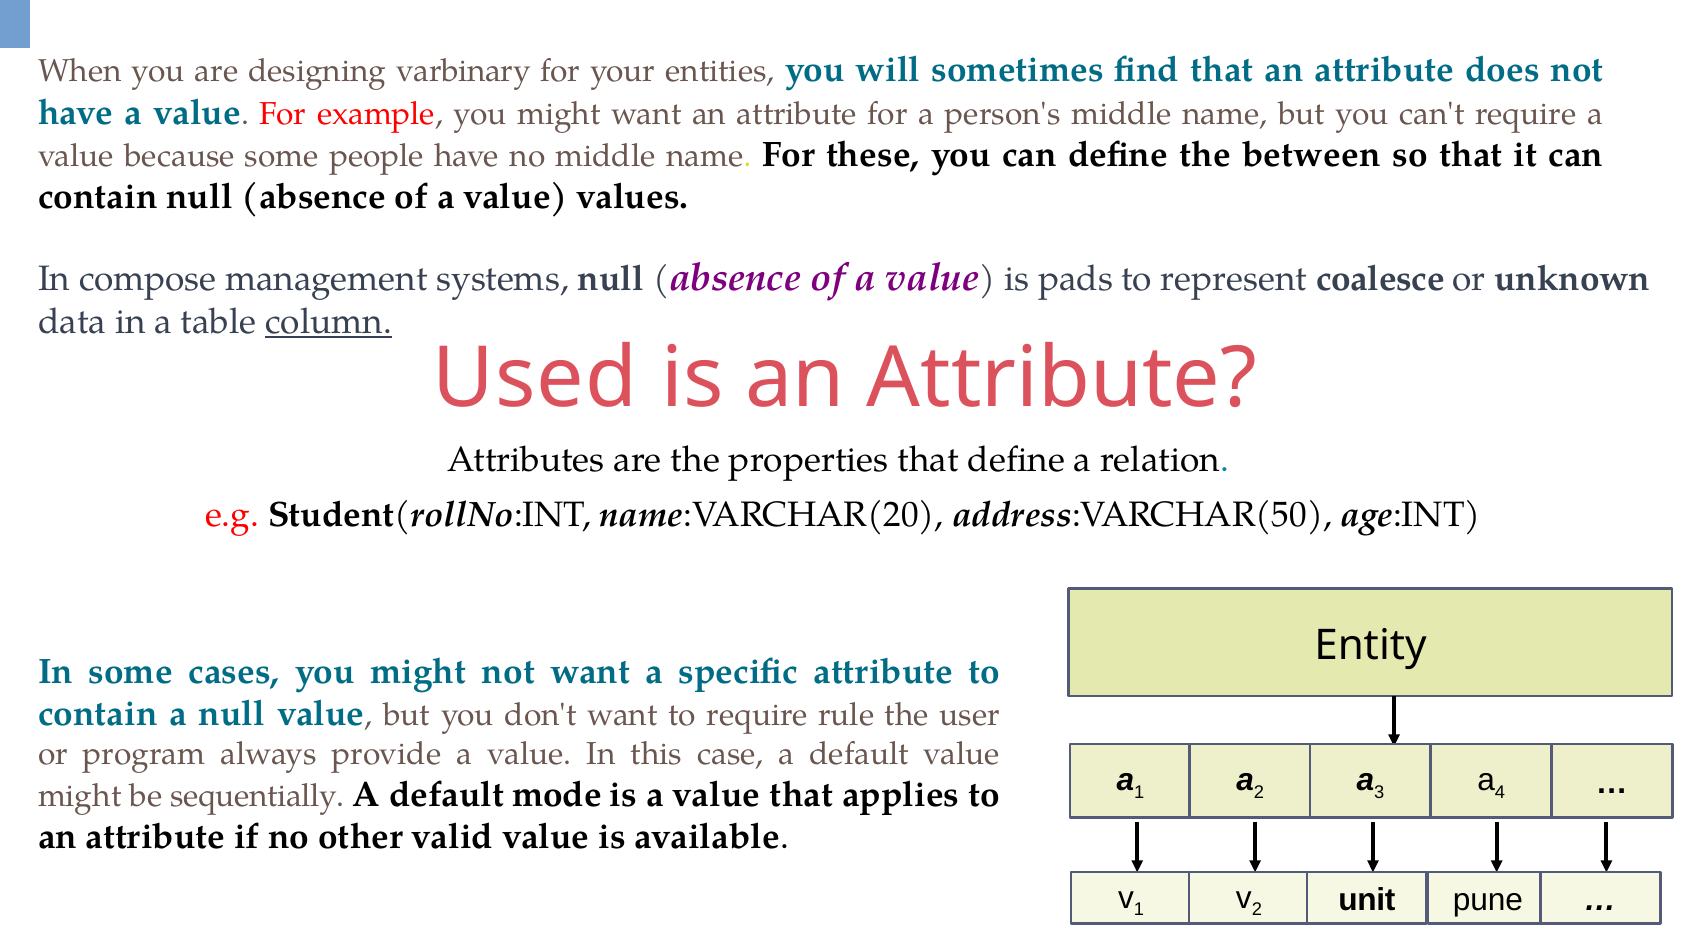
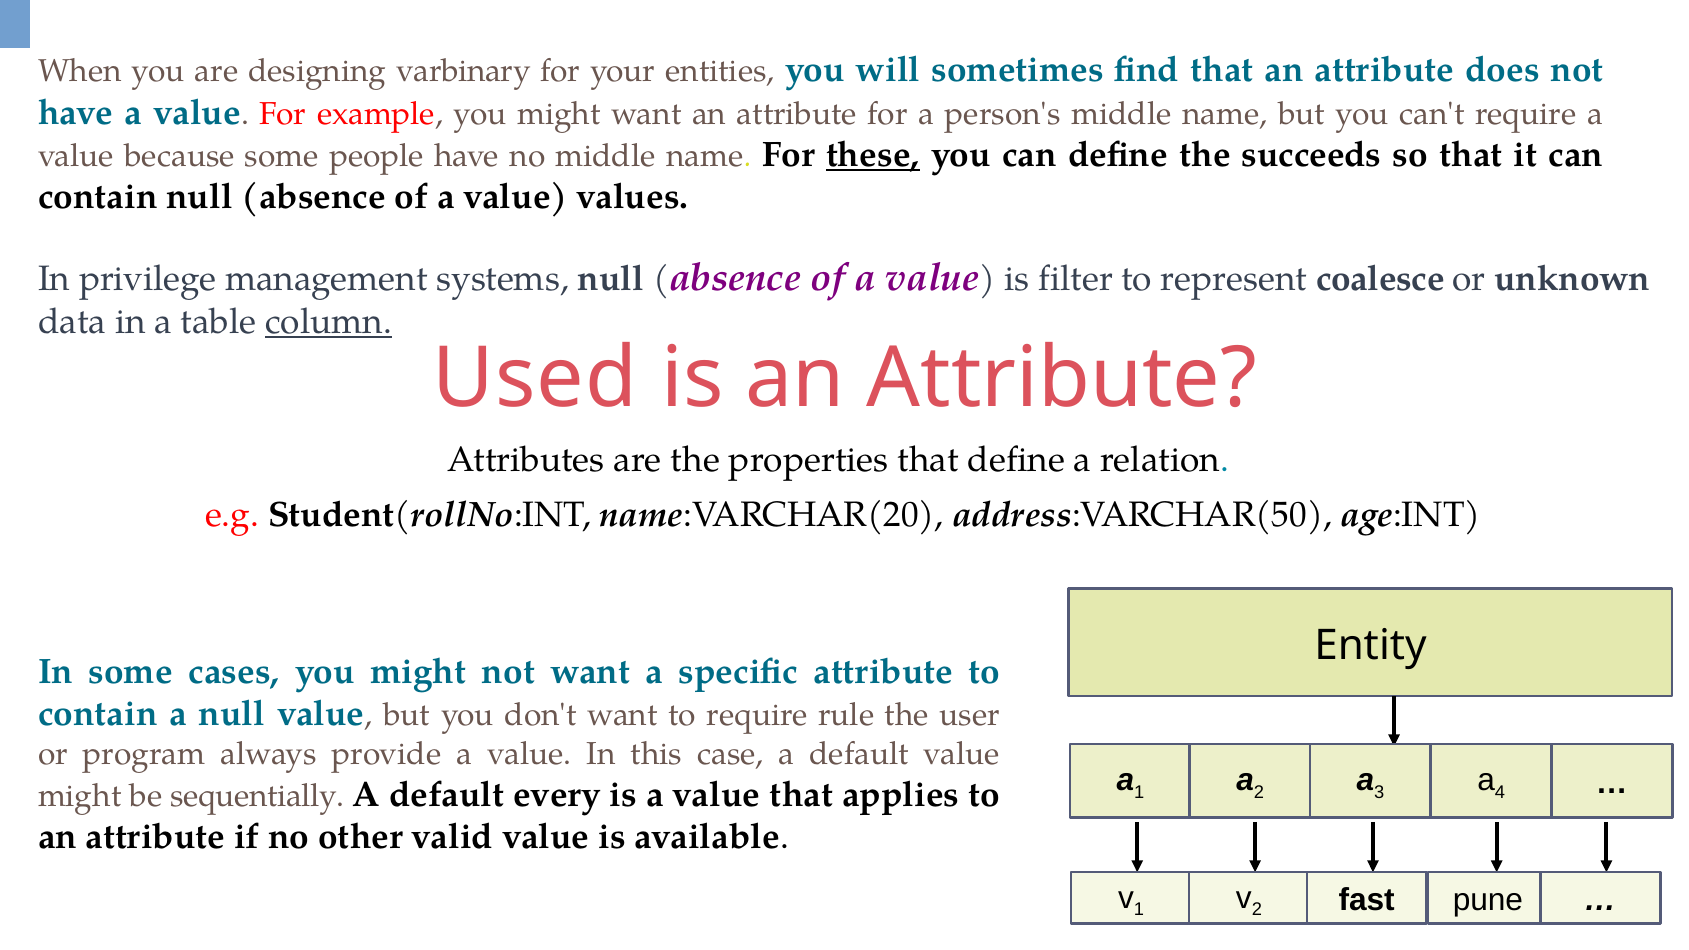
these underline: none -> present
between: between -> succeeds
compose: compose -> privilege
pads: pads -> filter
mode: mode -> every
unit: unit -> fast
